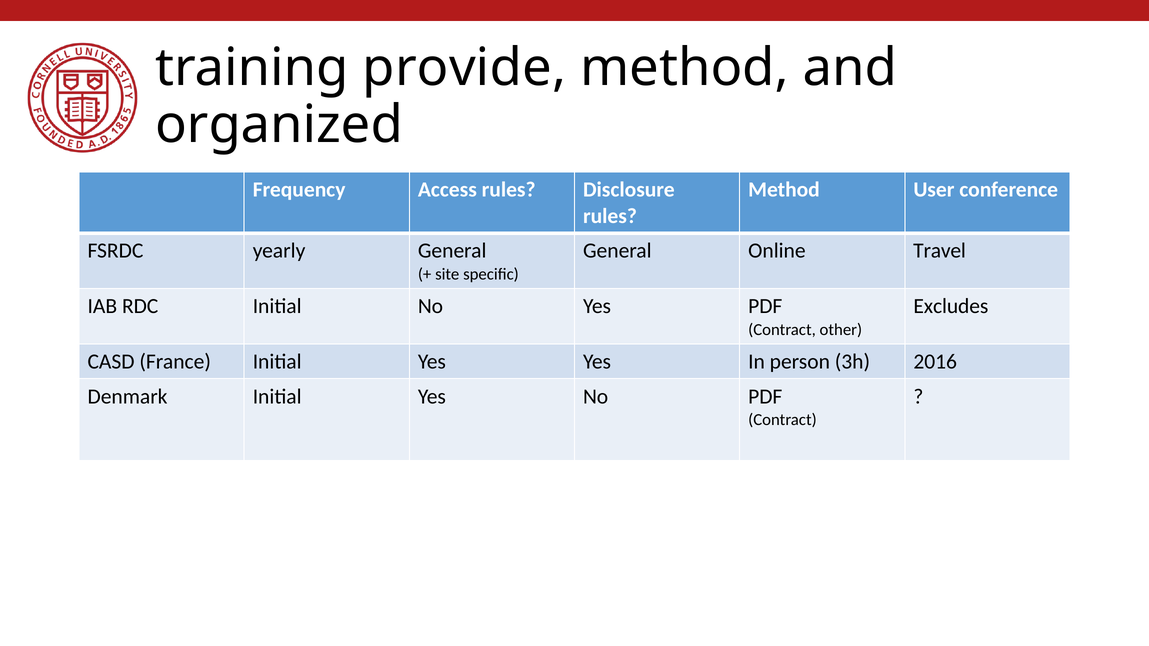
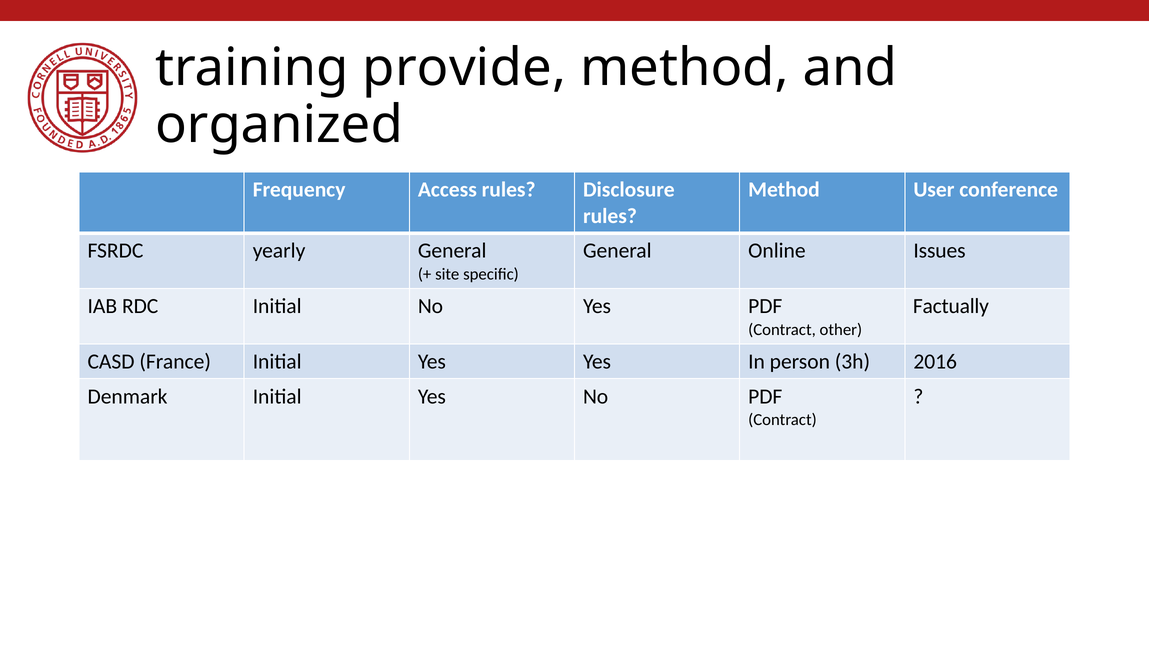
Travel: Travel -> Issues
Excludes: Excludes -> Factually
